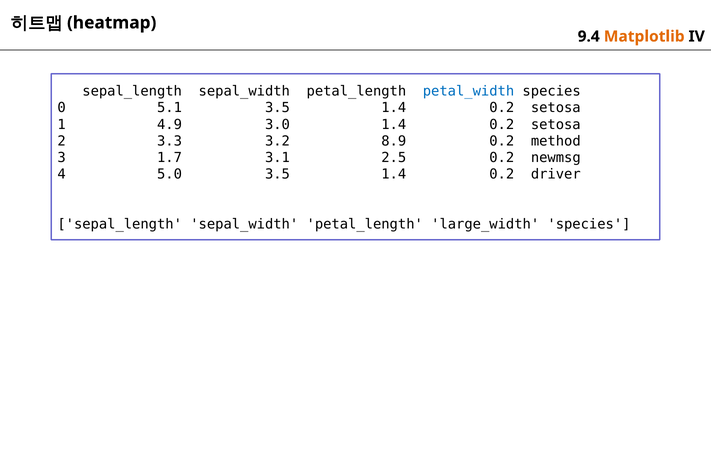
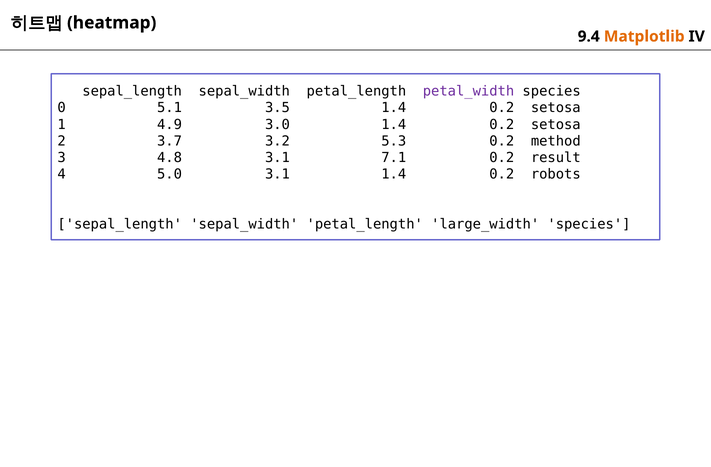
petal_width colour: blue -> purple
3.3: 3.3 -> 3.7
8.9: 8.9 -> 5.3
1.7: 1.7 -> 4.8
2.5: 2.5 -> 7.1
newmsg: newmsg -> result
5.0 3.5: 3.5 -> 3.1
driver: driver -> robots
